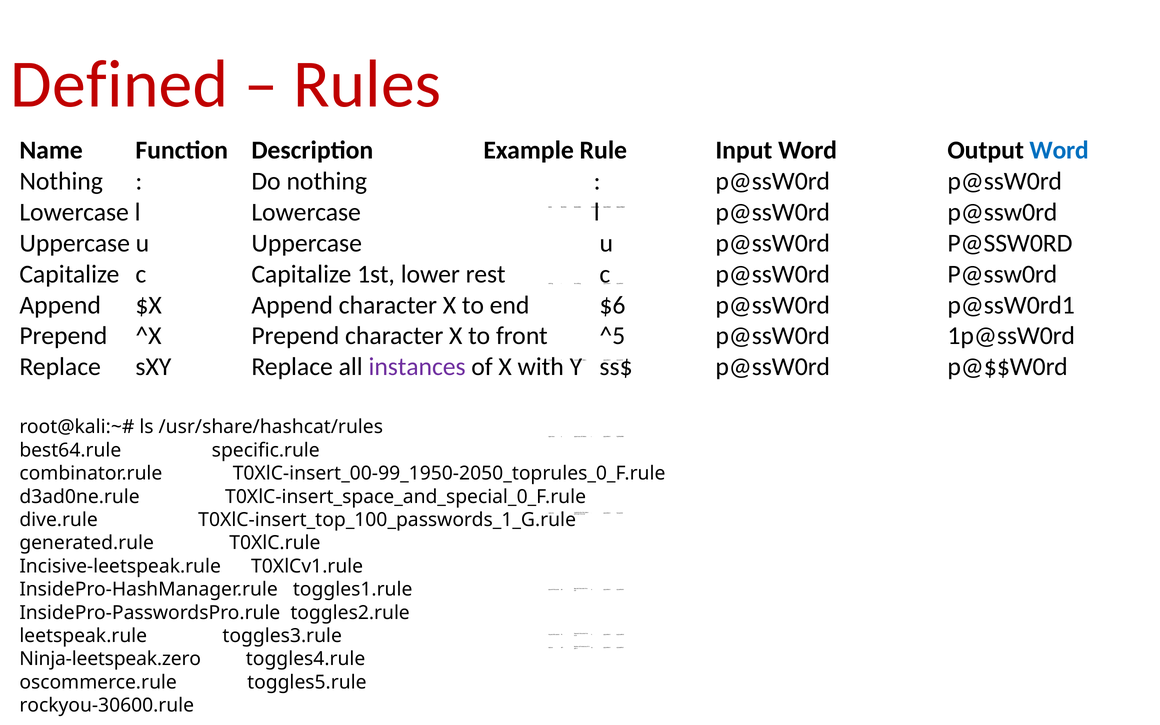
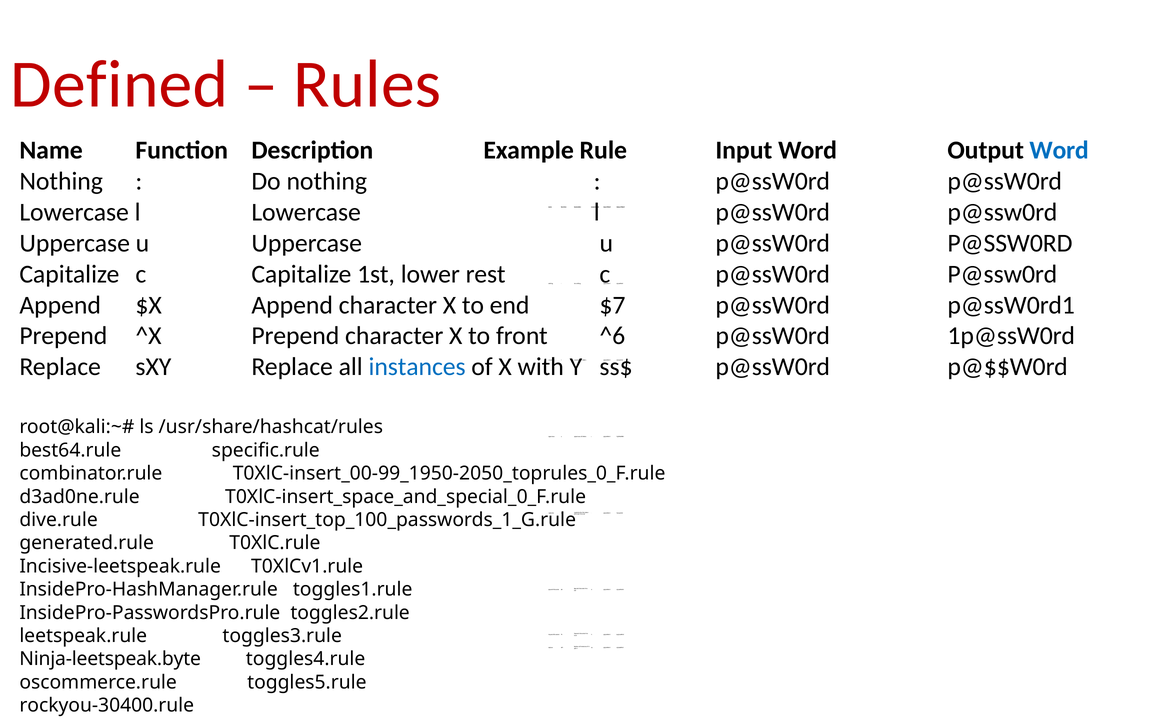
$6: $6 -> $7
^5: ^5 -> ^6
instances at (417, 367) colour: purple -> blue
Ninja-leetspeak.zero: Ninja-leetspeak.zero -> Ninja-leetspeak.byte
rockyou-30600.rule: rockyou-30600.rule -> rockyou-30400.rule
